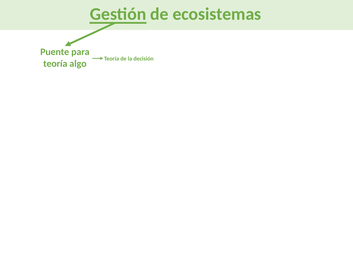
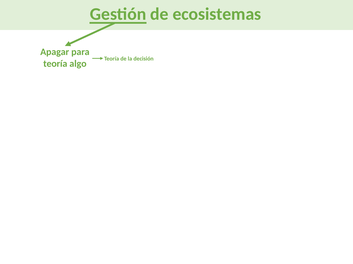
Puente: Puente -> Apagar
